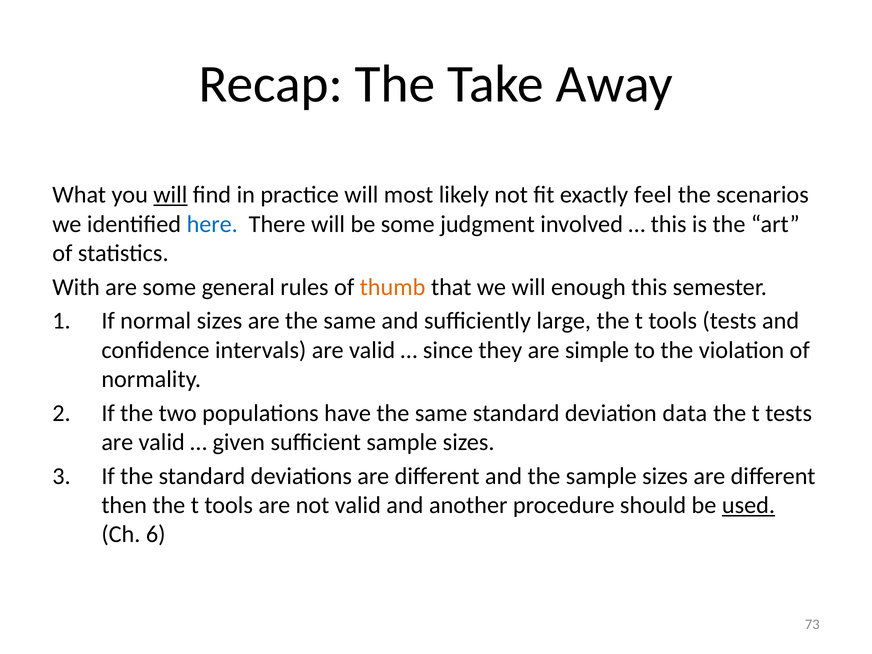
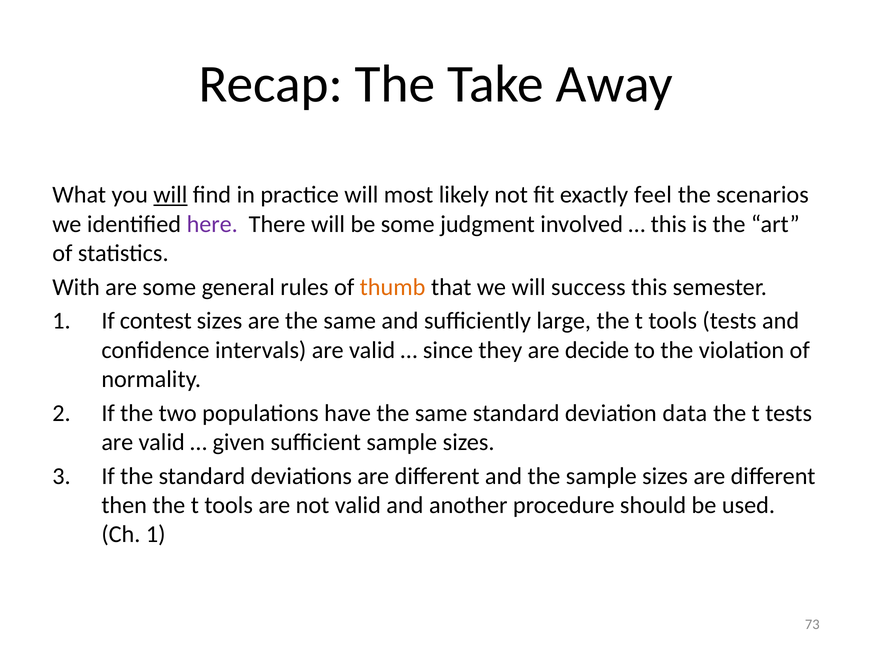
here colour: blue -> purple
enough: enough -> success
normal: normal -> contest
simple: simple -> decide
used underline: present -> none
Ch 6: 6 -> 1
